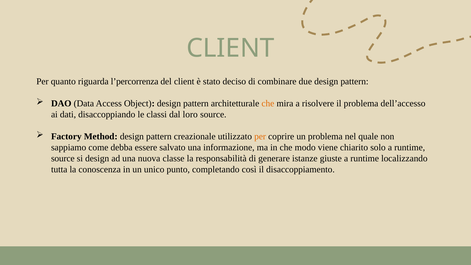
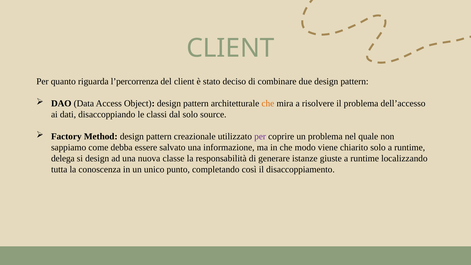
dal loro: loro -> solo
per at (260, 136) colour: orange -> purple
source at (63, 158): source -> delega
